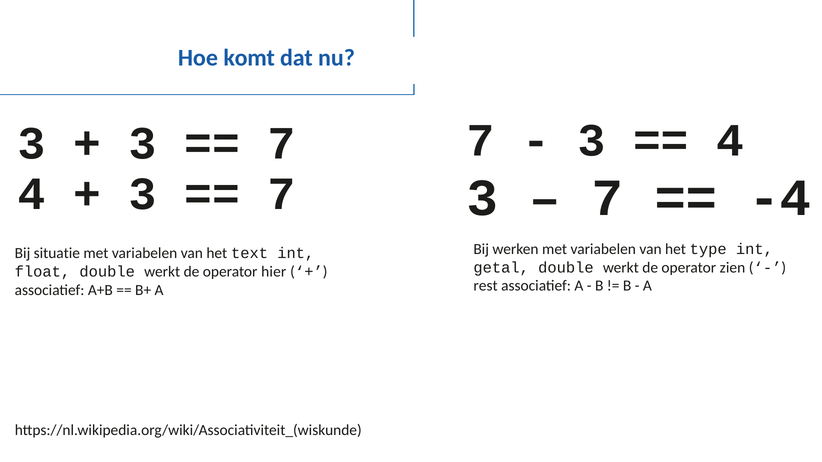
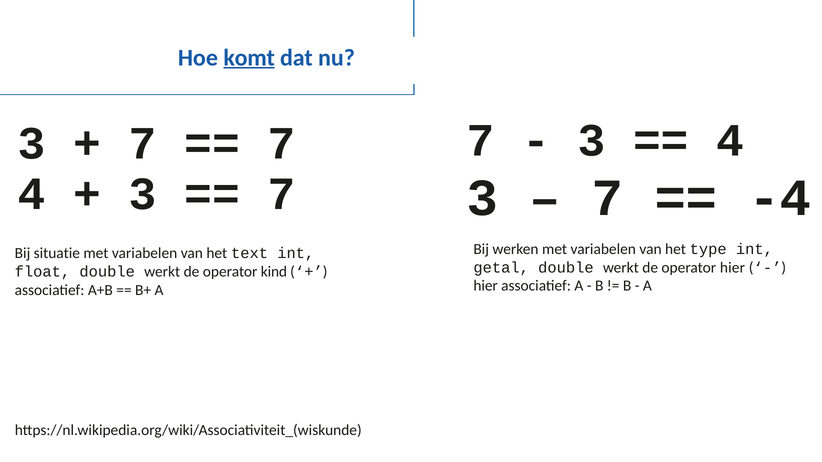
komt underline: none -> present
3 at (143, 144): 3 -> 7
operator zien: zien -> hier
hier: hier -> kind
rest at (486, 286): rest -> hier
